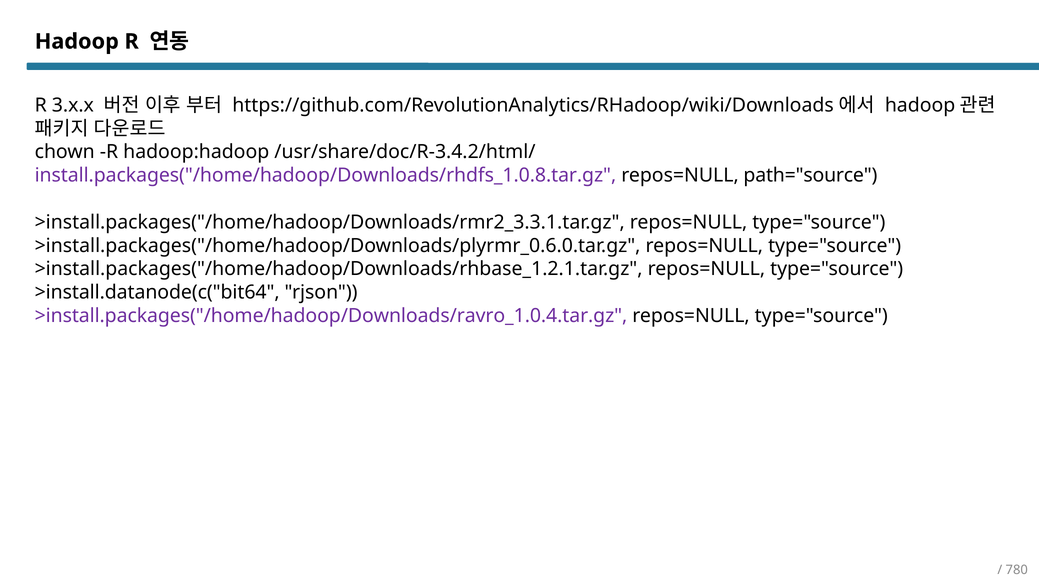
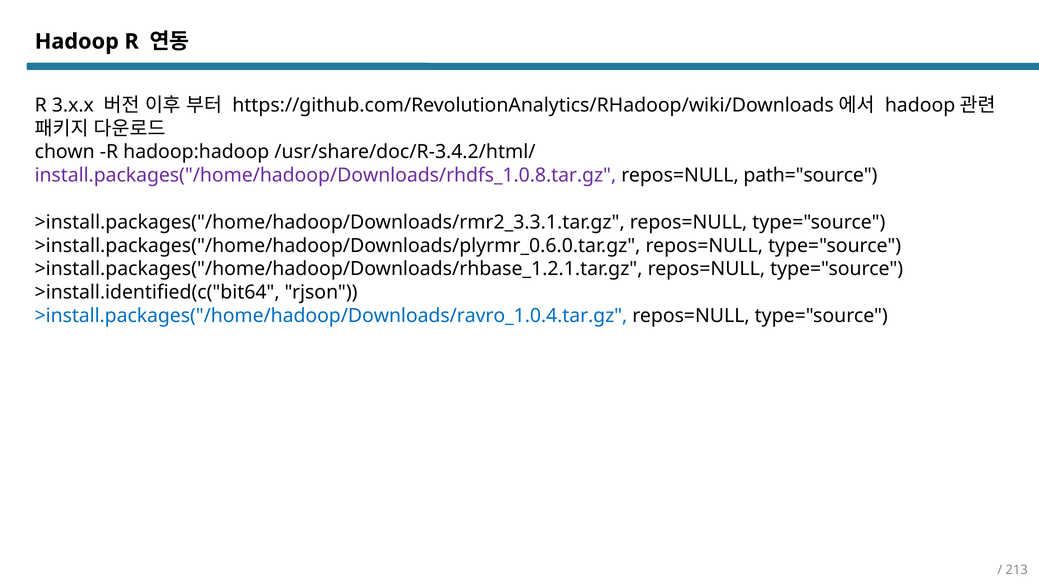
>install.datanode(c("bit64: >install.datanode(c("bit64 -> >install.identified(c("bit64
>install.packages("/home/hadoop/Downloads/ravro_1.0.4.tar.gz colour: purple -> blue
780: 780 -> 213
